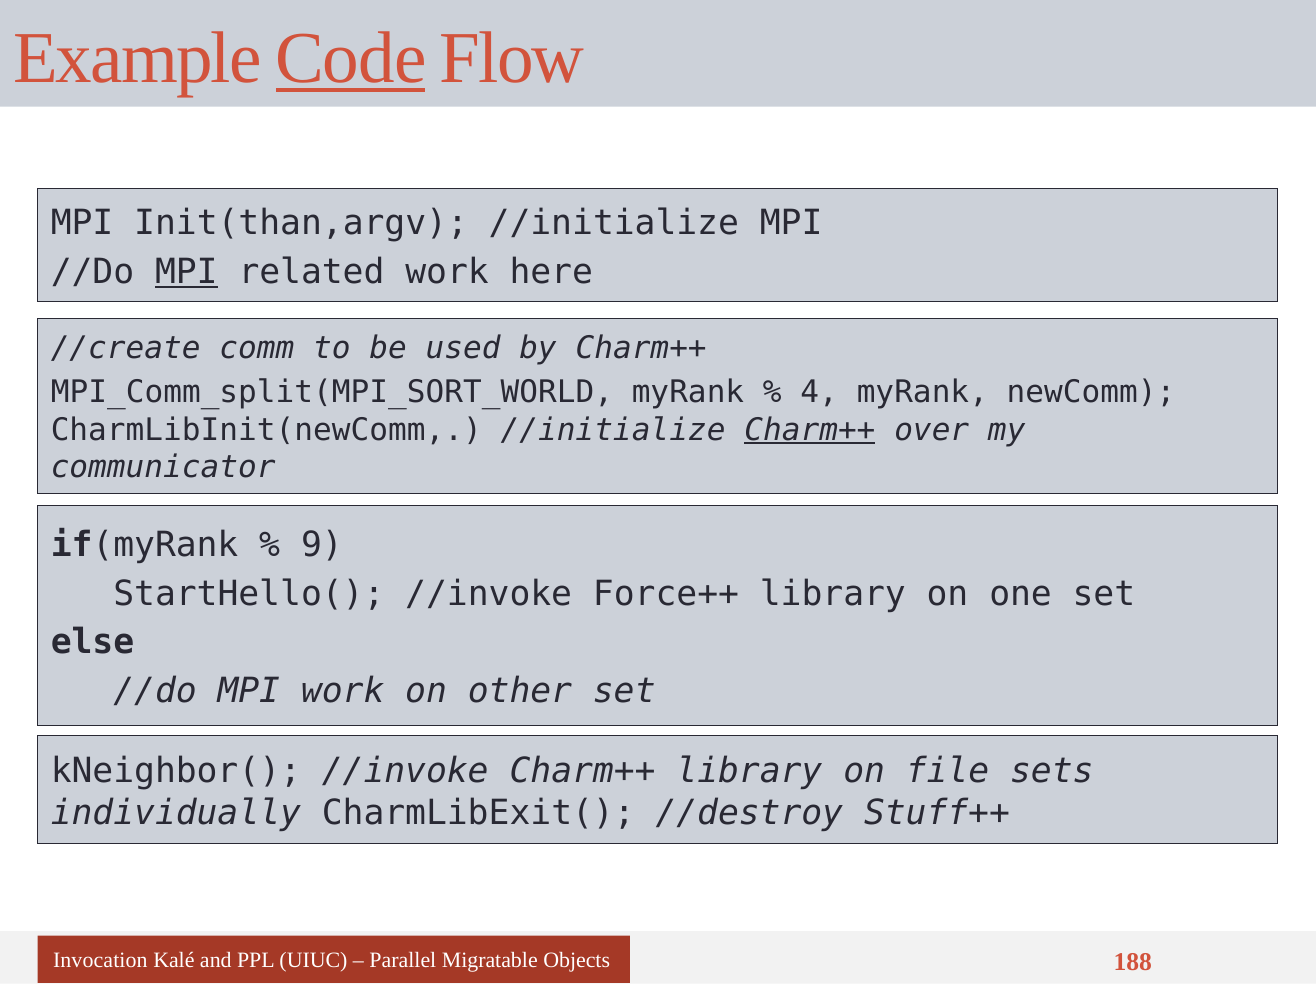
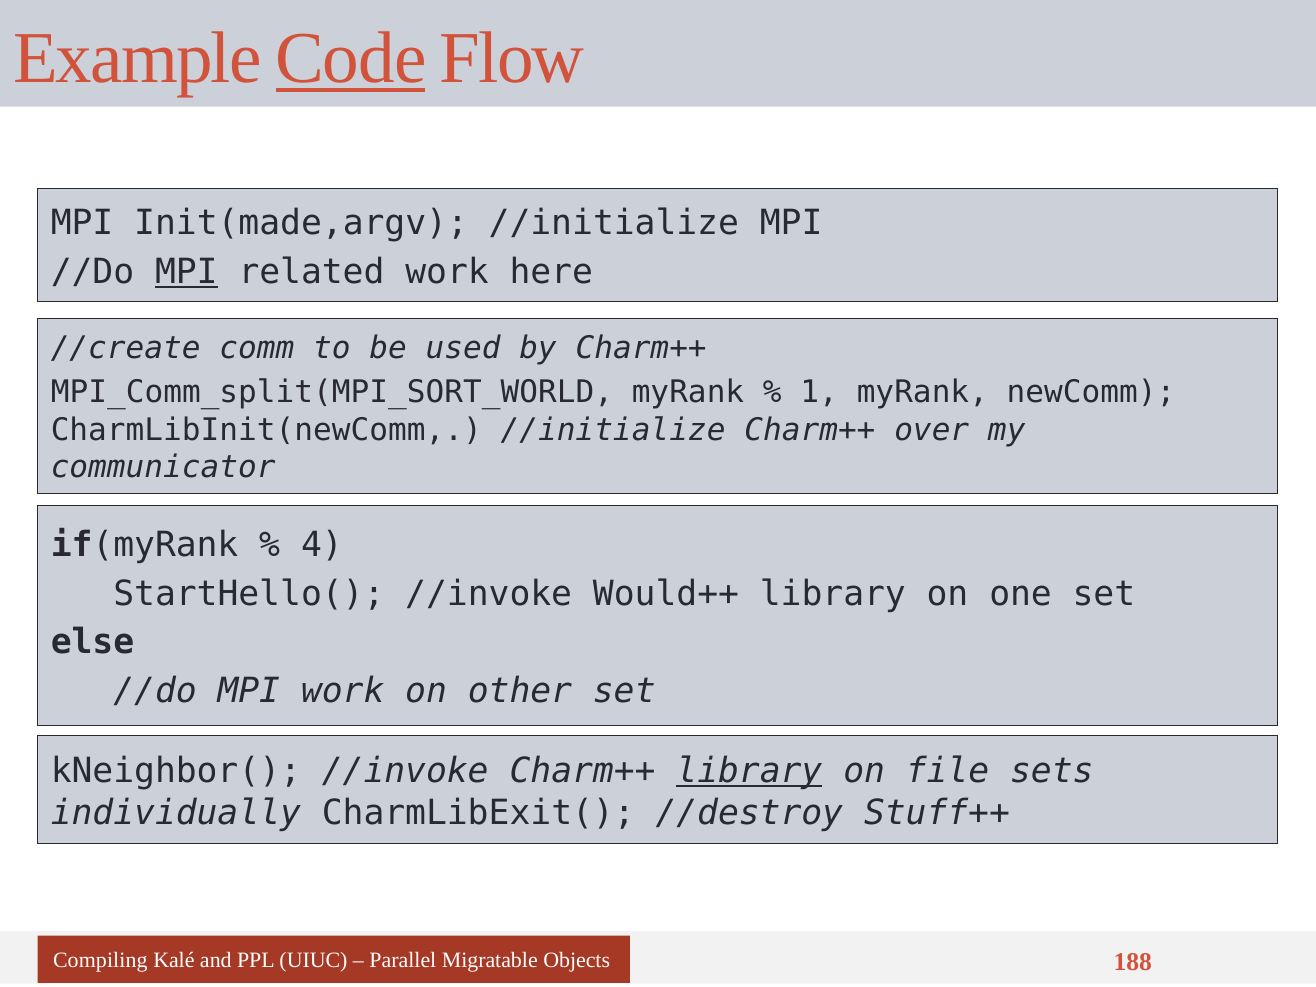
Init(than,argv: Init(than,argv -> Init(made,argv
4: 4 -> 1
Charm++ at (810, 430) underline: present -> none
9: 9 -> 4
Force++: Force++ -> Would++
library at (749, 771) underline: none -> present
Invocation: Invocation -> Compiling
